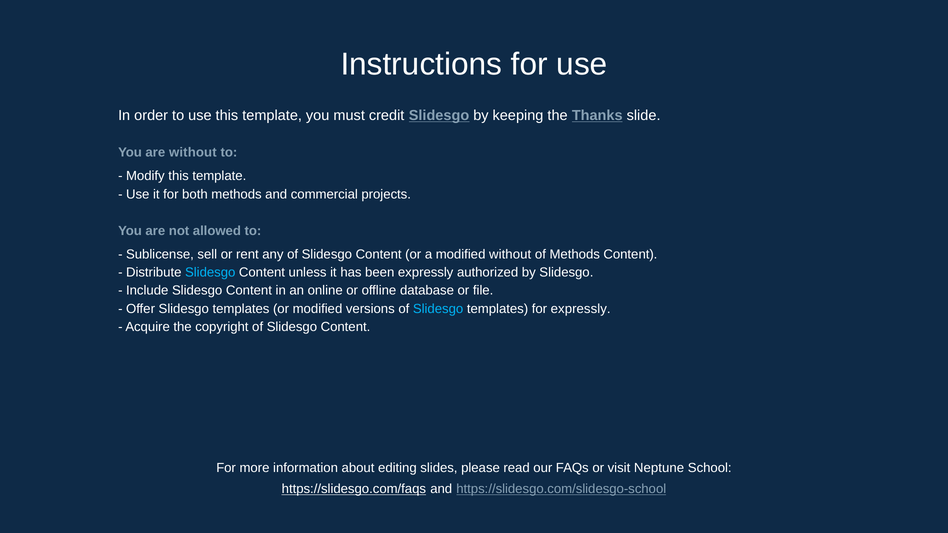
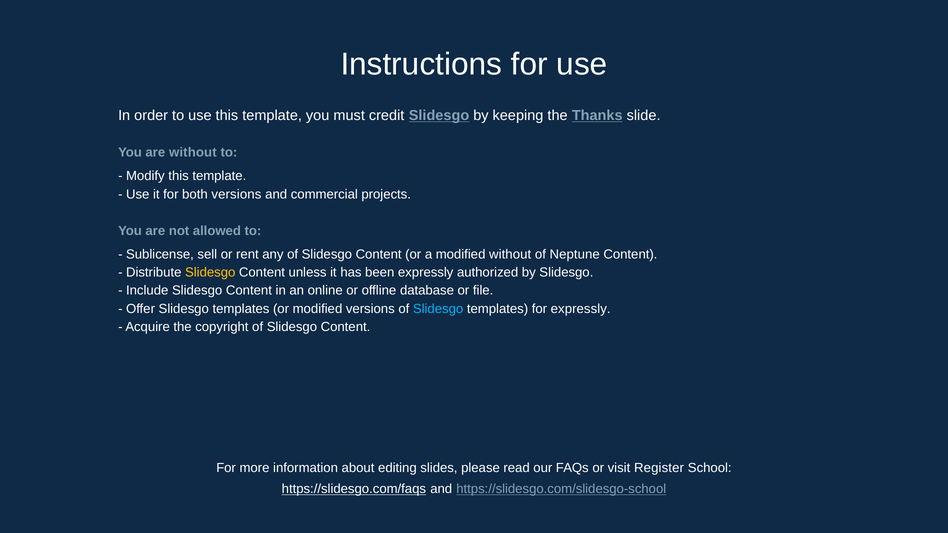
both methods: methods -> versions
of Methods: Methods -> Neptune
Slidesgo at (210, 273) colour: light blue -> yellow
Neptune: Neptune -> Register
